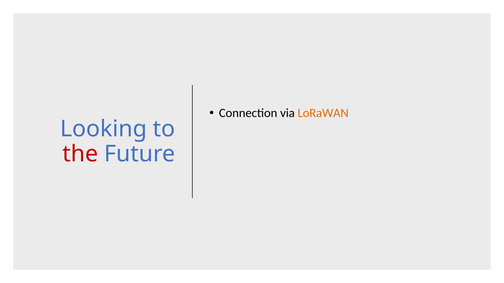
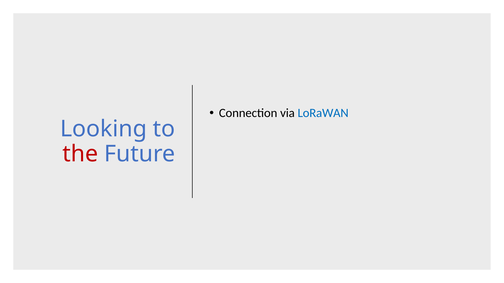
LoRaWAN colour: orange -> blue
